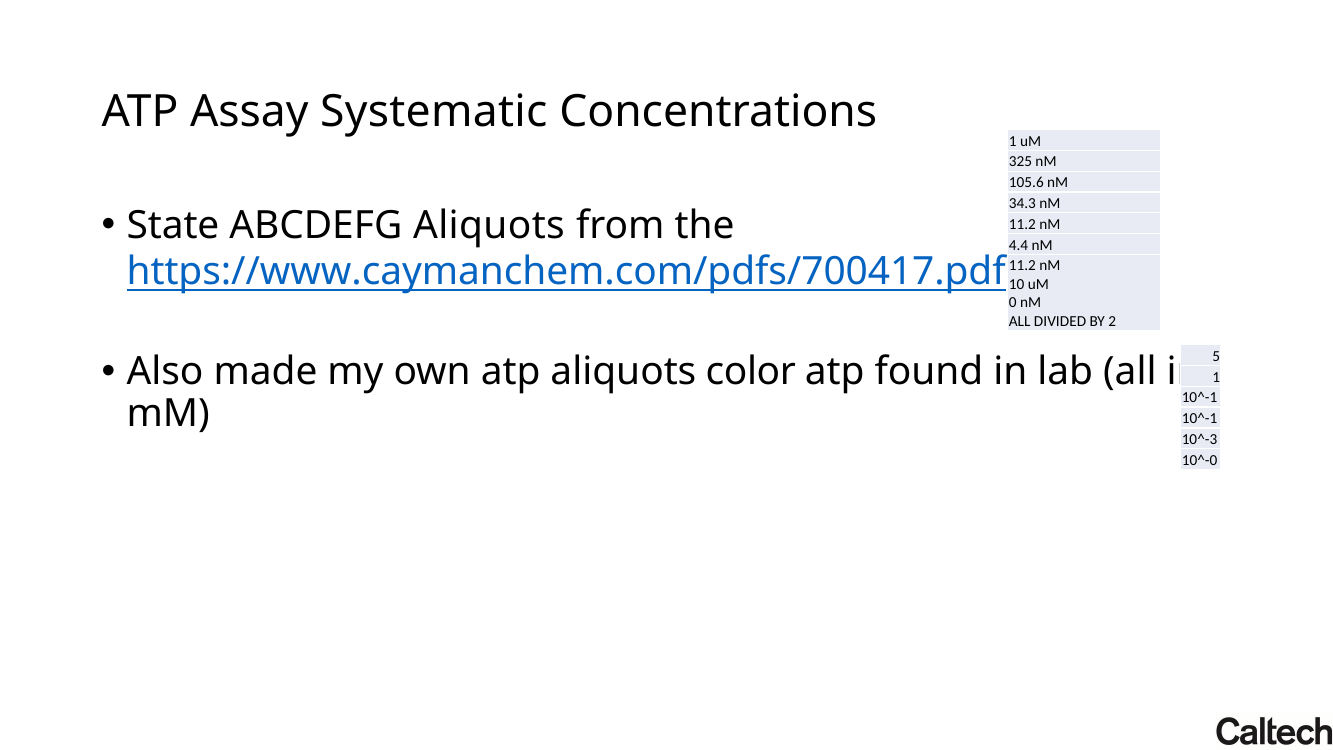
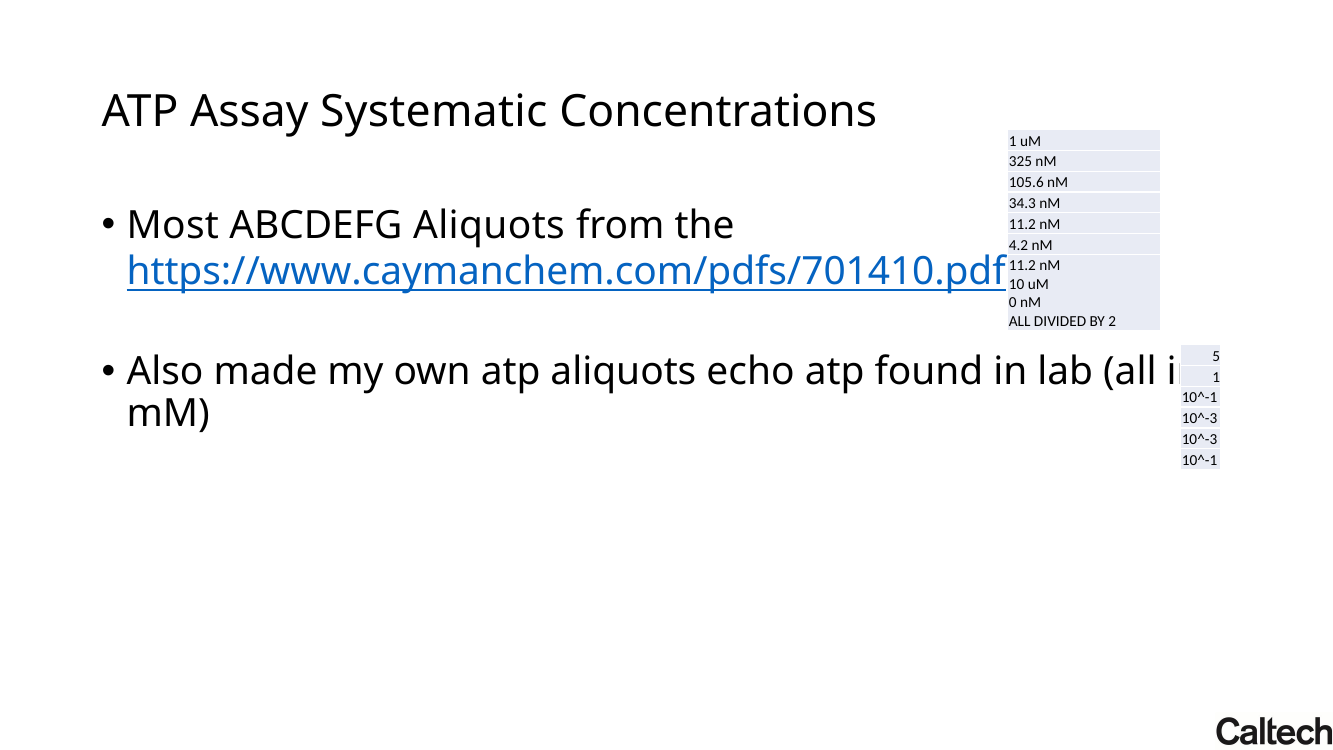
State: State -> Most
4.4: 4.4 -> 4.2
https://www.caymanchem.com/pdfs/700417.pdf: https://www.caymanchem.com/pdfs/700417.pdf -> https://www.caymanchem.com/pdfs/701410.pdf
color: color -> echo
10^-1 at (1200, 419): 10^-1 -> 10^-3
10^-0 at (1200, 460): 10^-0 -> 10^-1
